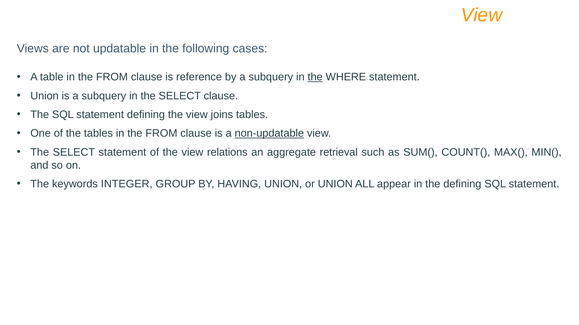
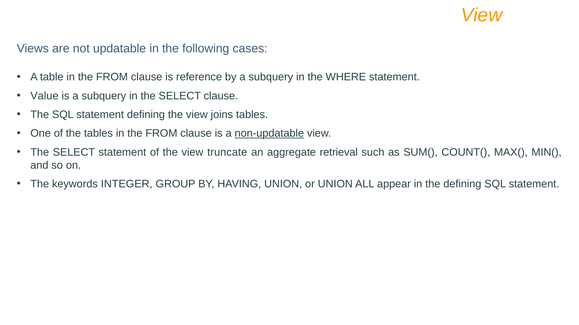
the at (315, 77) underline: present -> none
Union at (45, 96): Union -> Value
relations: relations -> truncate
